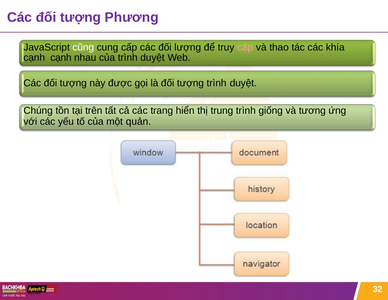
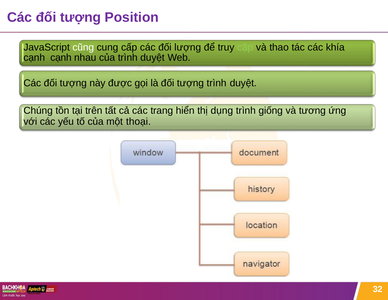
Phương: Phương -> Position
cập colour: pink -> light green
trung: trung -> dụng
quản: quản -> thoại
